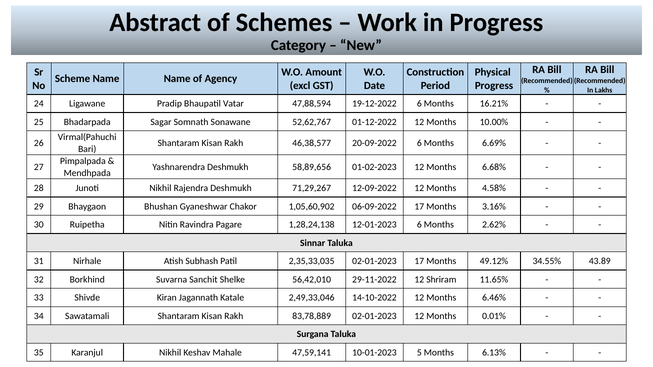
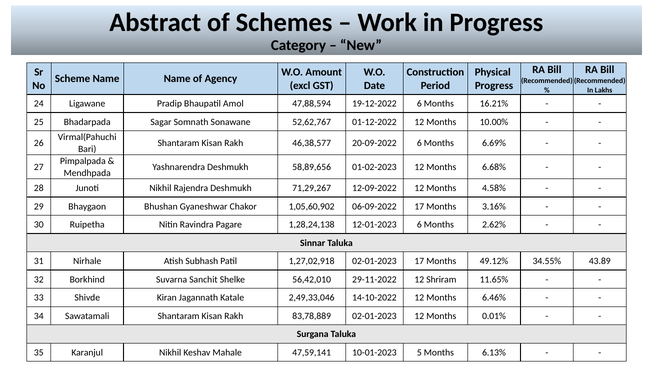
Vatar: Vatar -> Amol
2,35,33,035: 2,35,33,035 -> 1,27,02,918
